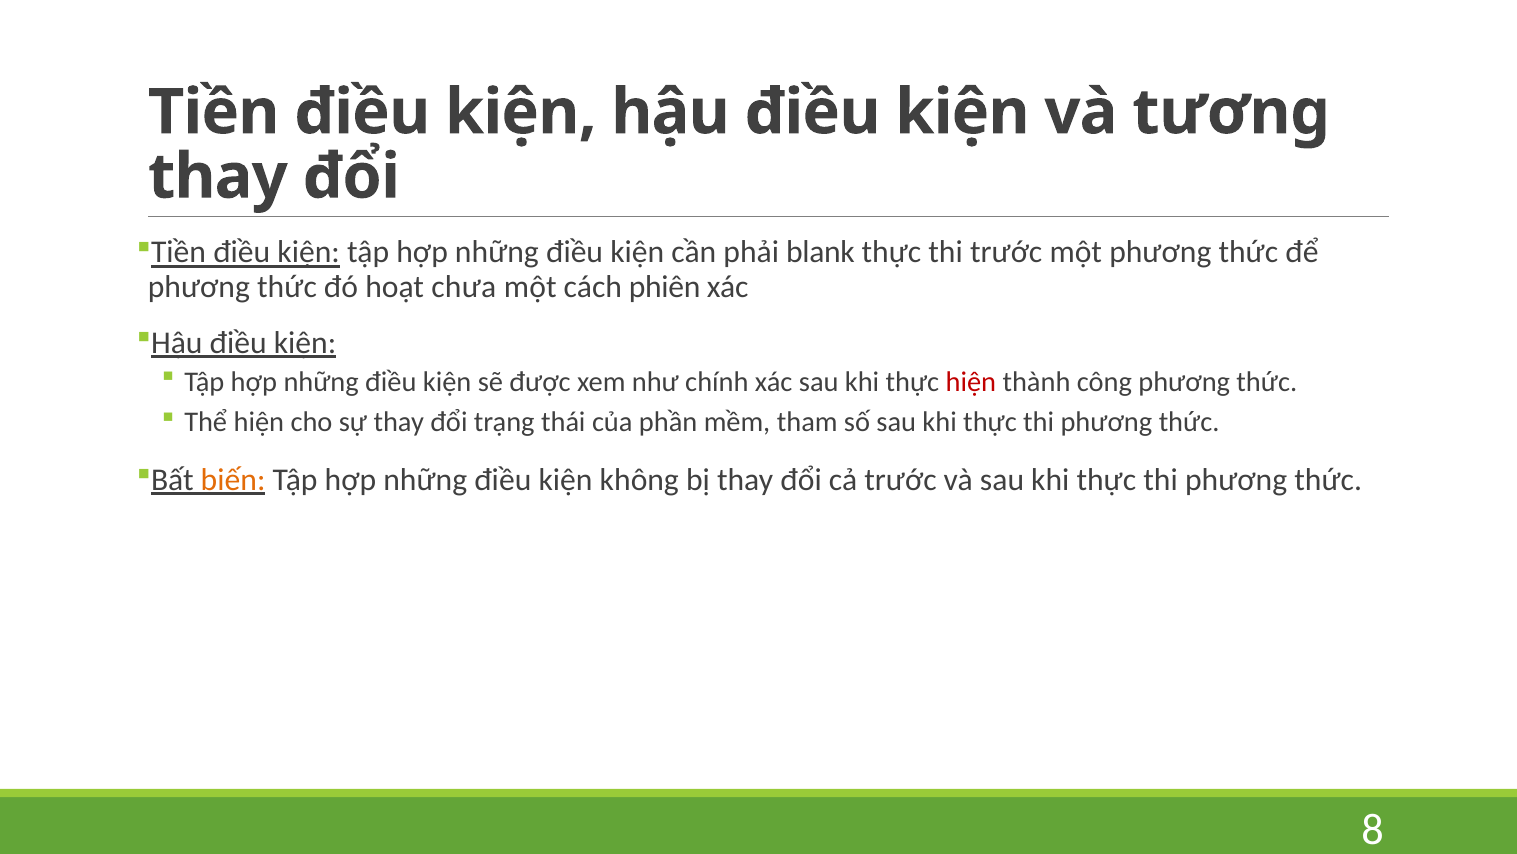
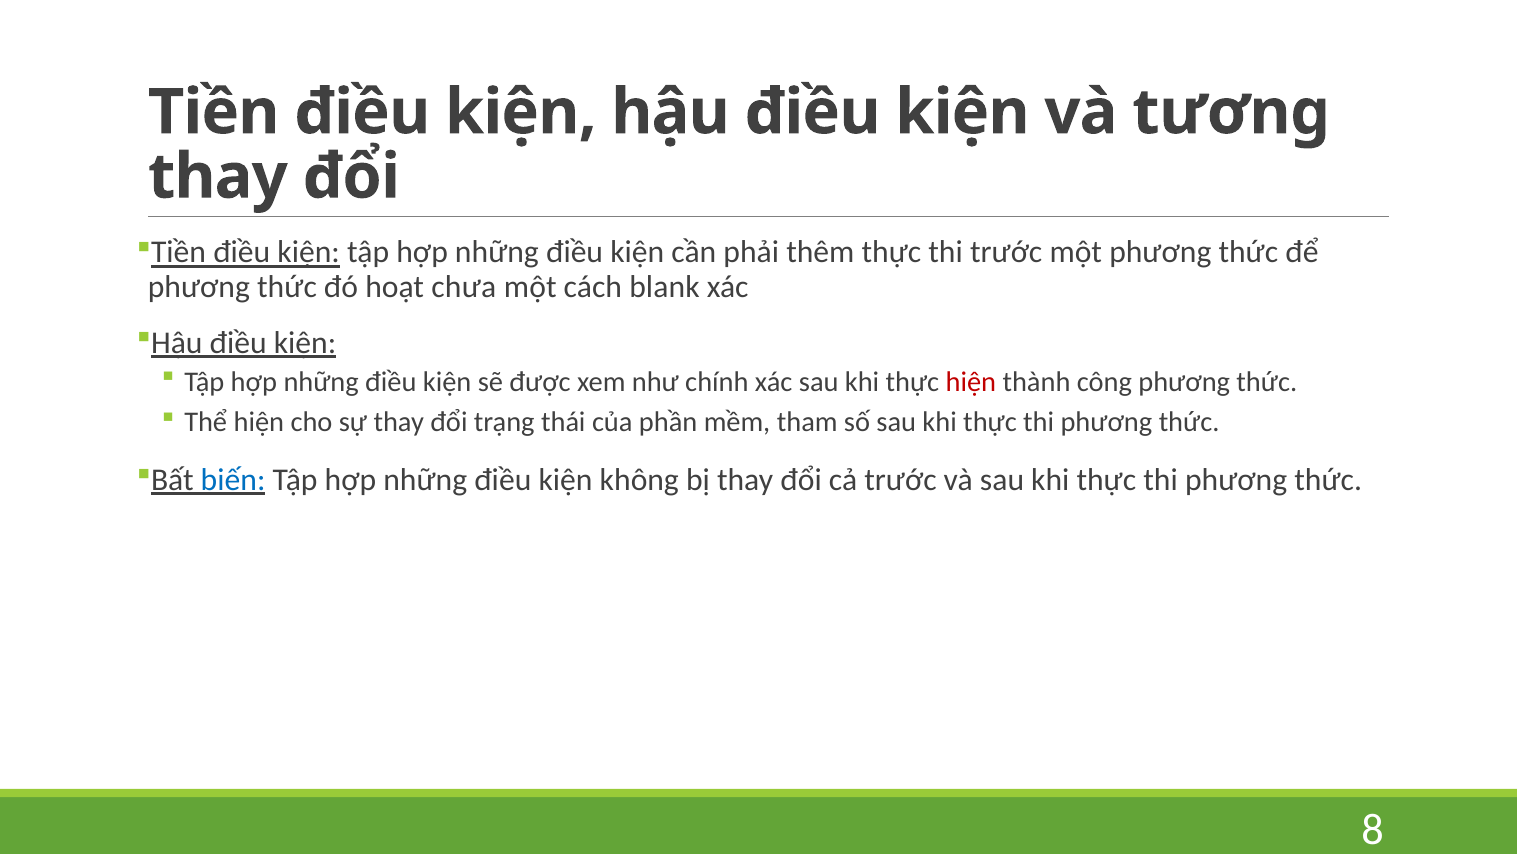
blank: blank -> thêm
phiên: phiên -> blank
biến colour: orange -> blue
